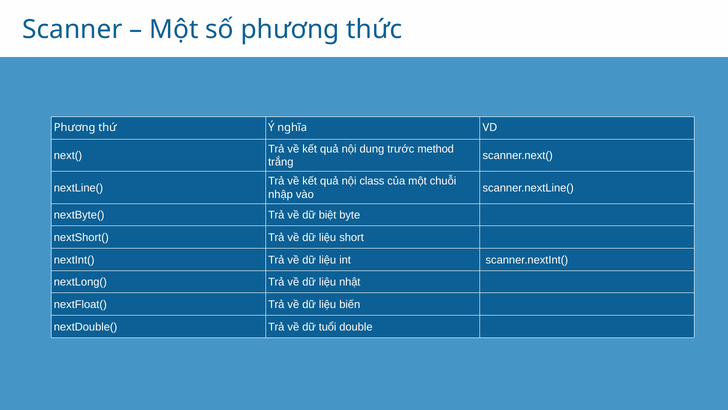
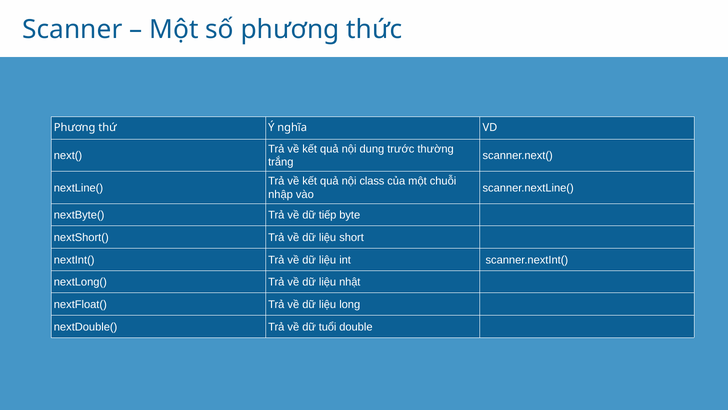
method: method -> thường
biệt: biệt -> tiếp
biến: biến -> long
